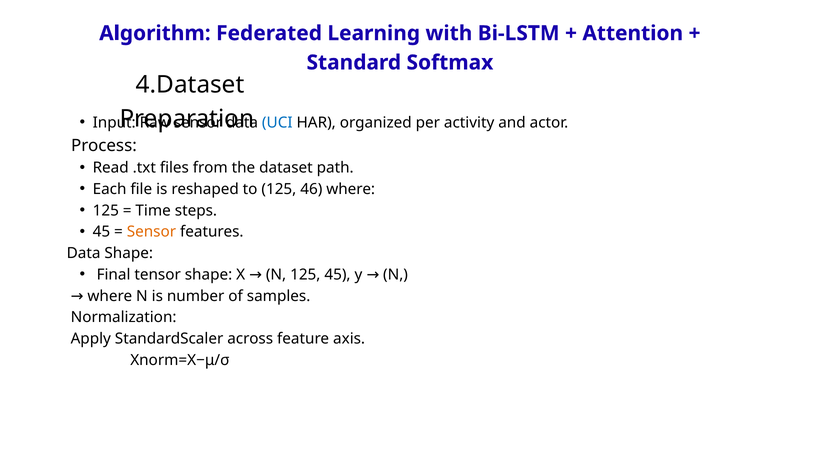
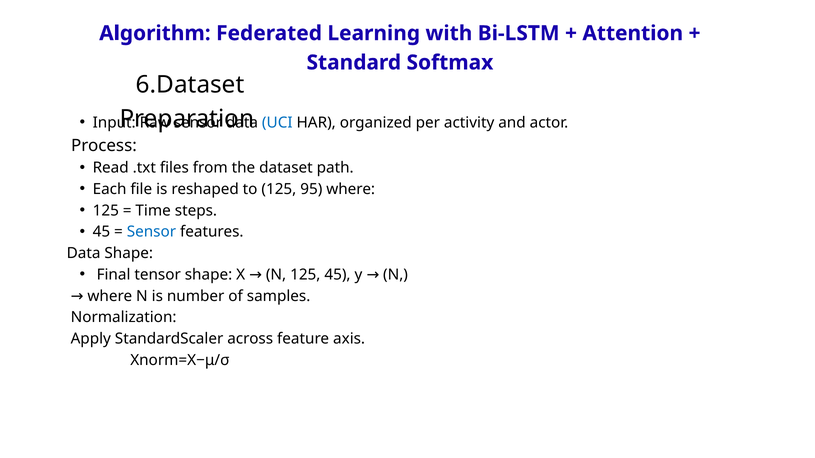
4.Dataset: 4.Dataset -> 6.Dataset
46: 46 -> 95
Sensor at (151, 232) colour: orange -> blue
